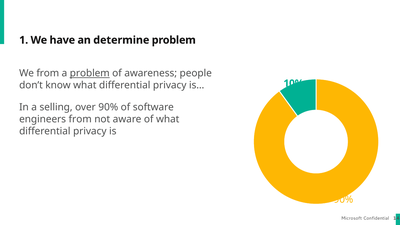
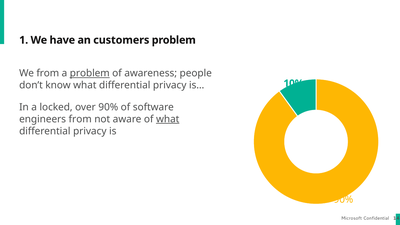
determine: determine -> customers
selling: selling -> locked
what at (168, 119) underline: none -> present
